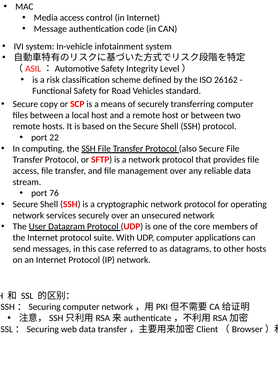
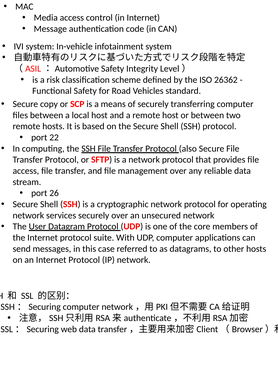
26162: 26162 -> 26362
76: 76 -> 26
